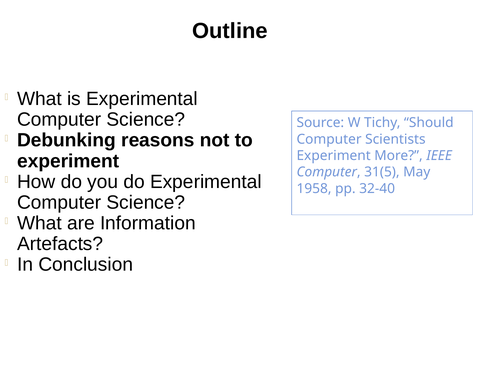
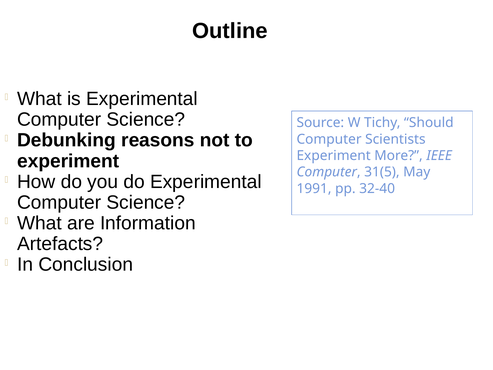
1958: 1958 -> 1991
